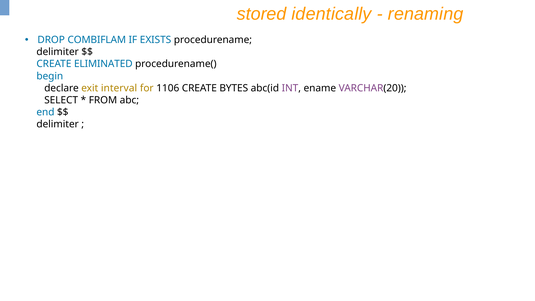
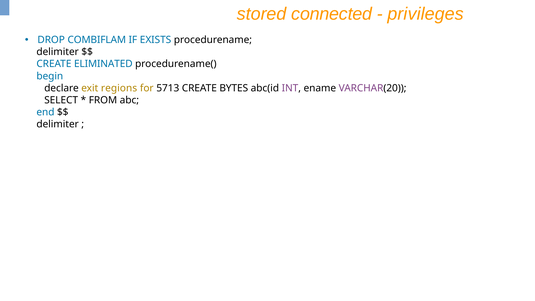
identically: identically -> connected
renaming: renaming -> privileges
interval: interval -> regions
1106: 1106 -> 5713
